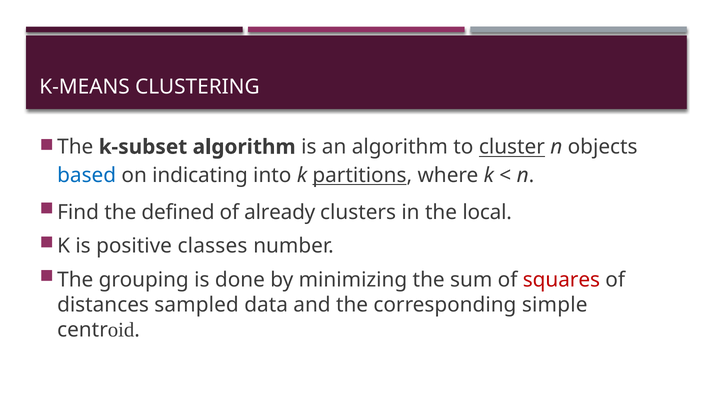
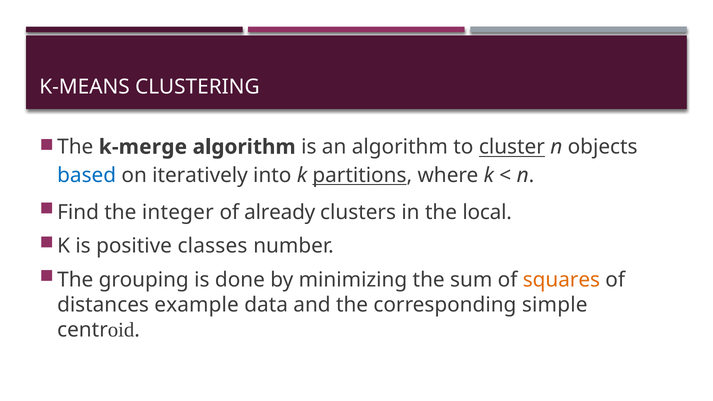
k-subset: k-subset -> k-merge
indicating: indicating -> iteratively
defined: defined -> integer
squares colour: red -> orange
sampled: sampled -> example
